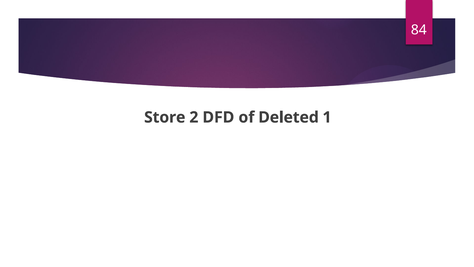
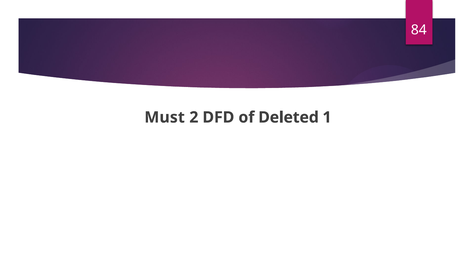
Store: Store -> Must
